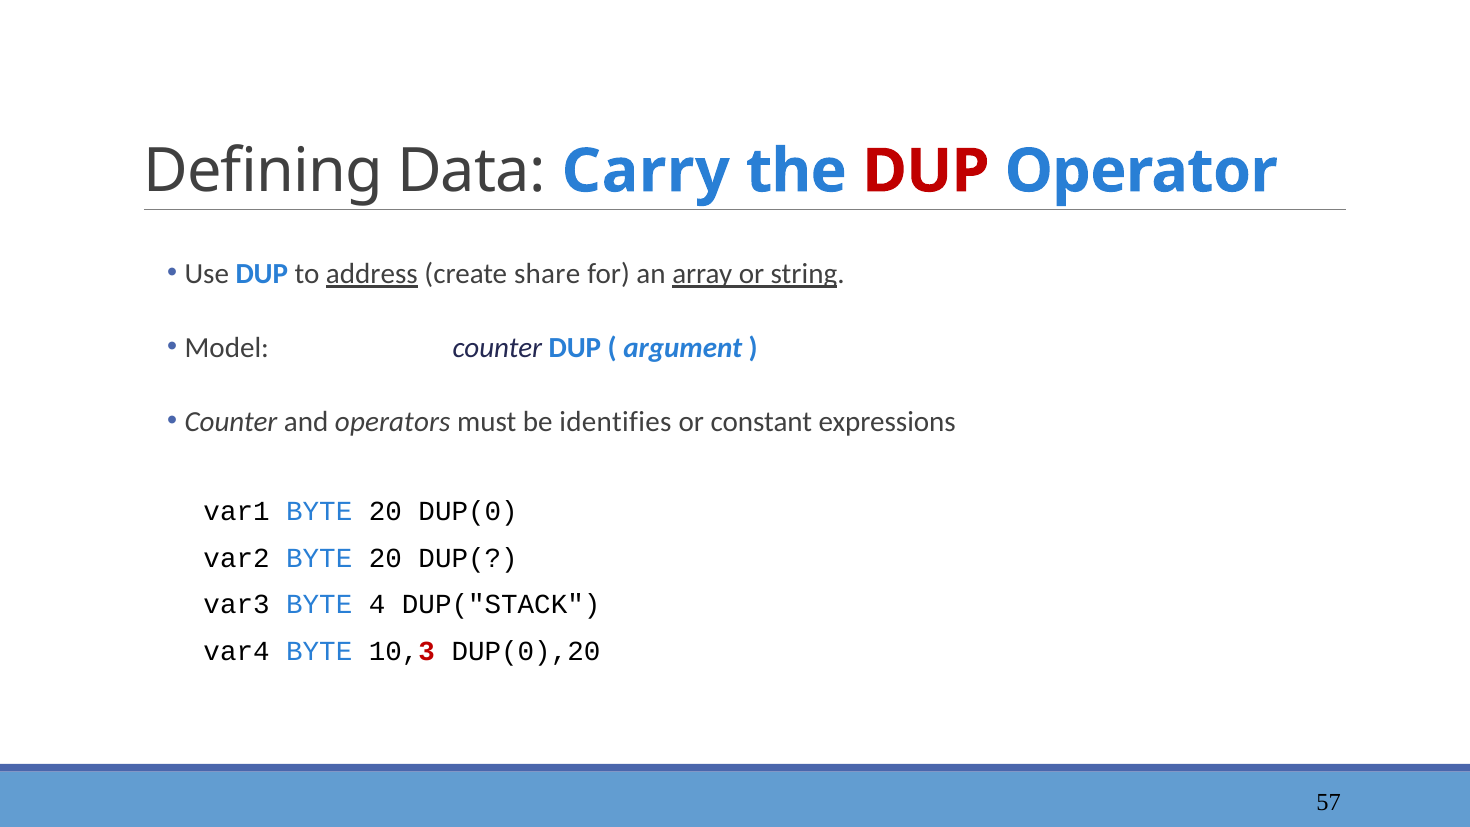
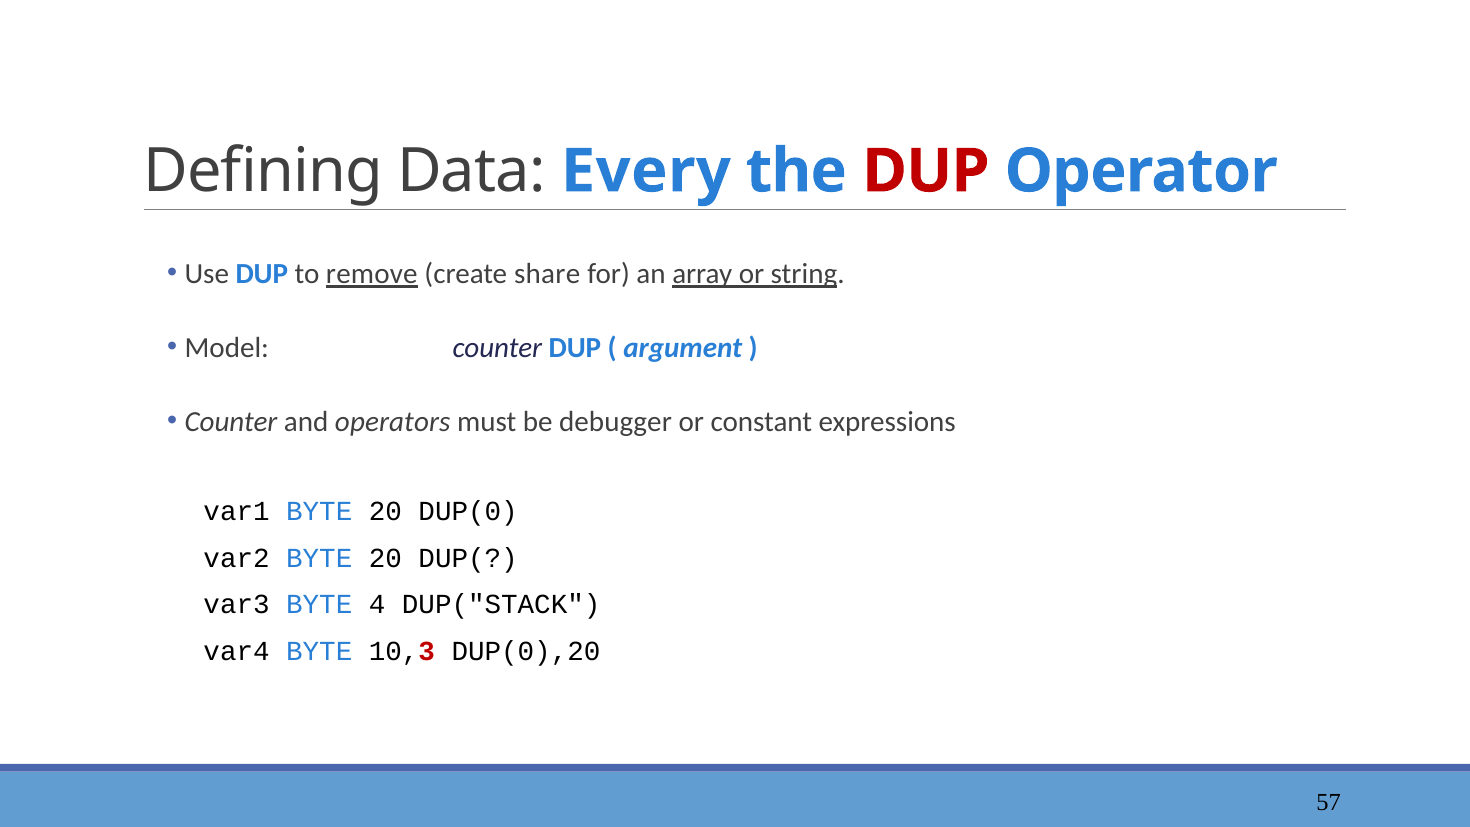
Carry: Carry -> Every
address: address -> remove
identifies: identifies -> debugger
